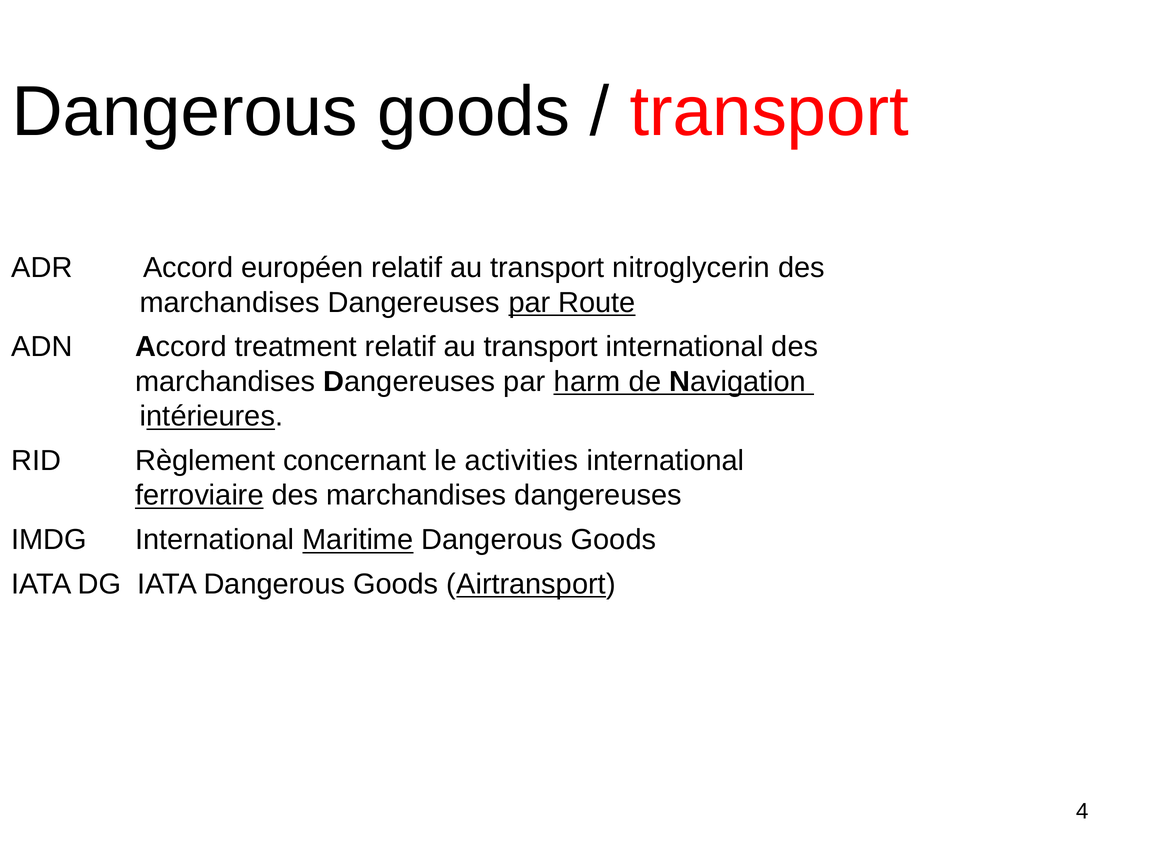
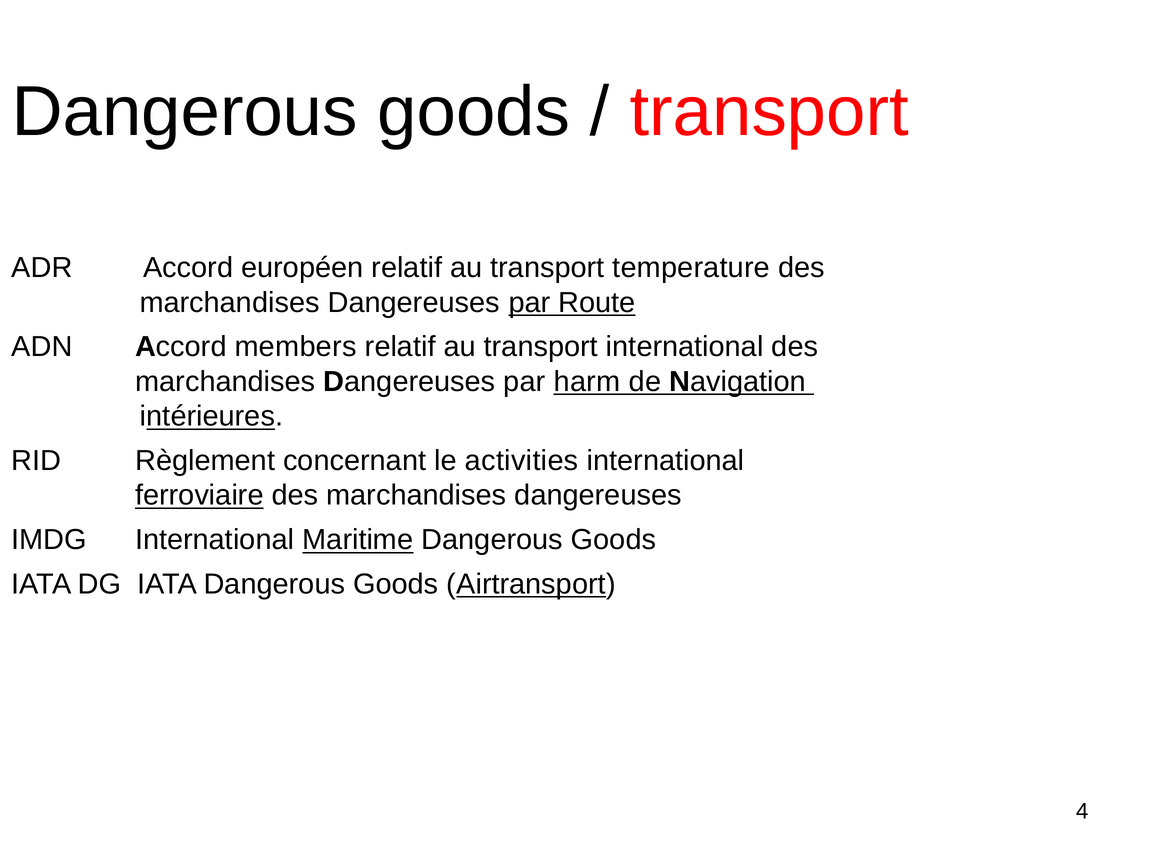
nitroglycerin: nitroglycerin -> temperature
treatment: treatment -> members
